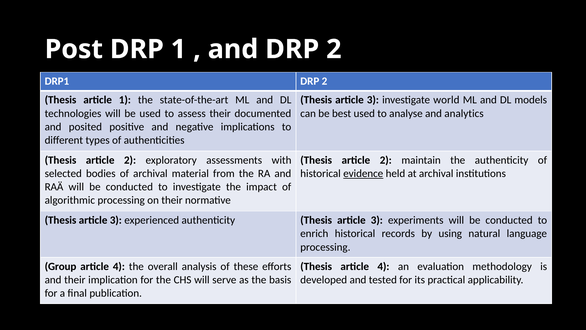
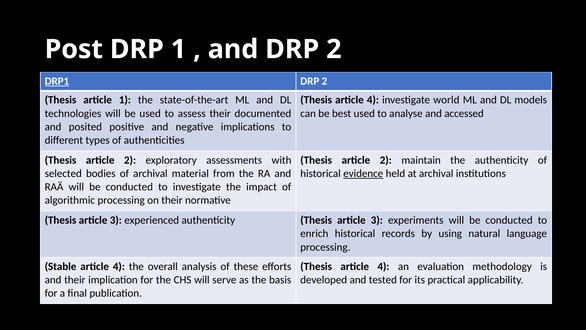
DRP1 underline: none -> present
3 at (373, 100): 3 -> 4
analytics: analytics -> accessed
Group: Group -> Stable
